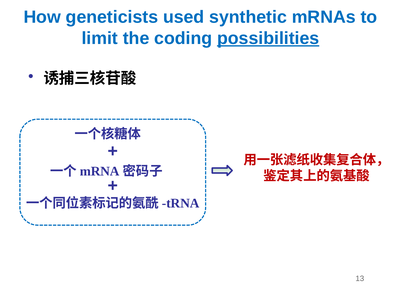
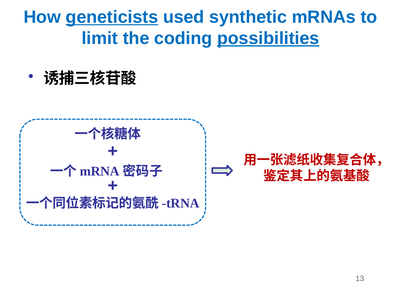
geneticists underline: none -> present
